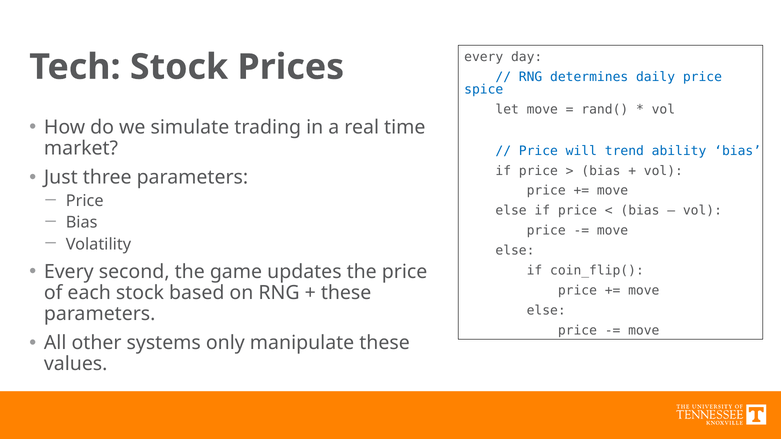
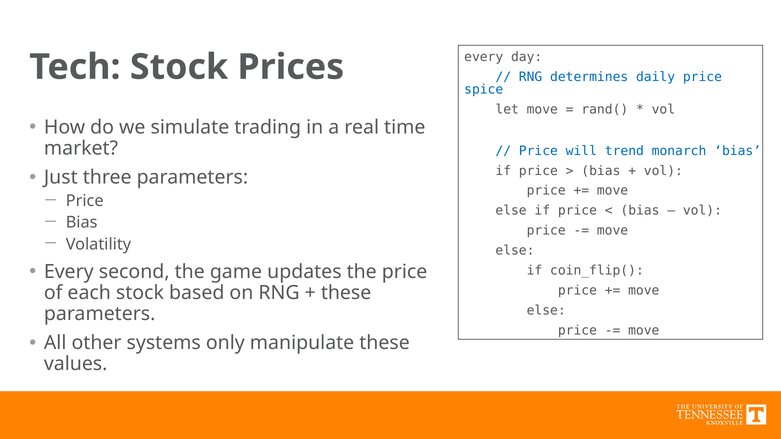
ability: ability -> monarch
